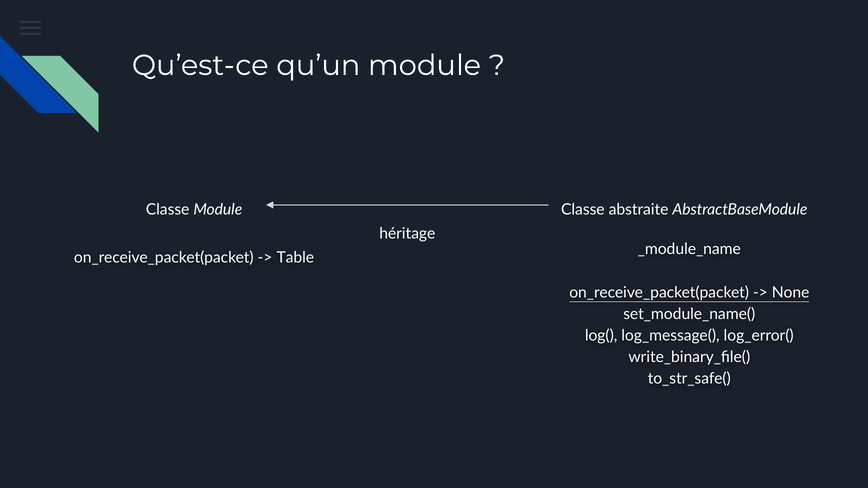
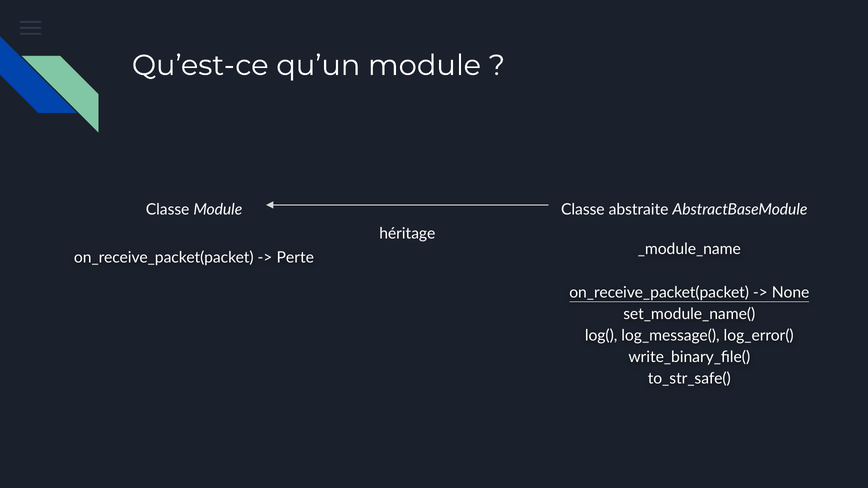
Table: Table -> Perte
